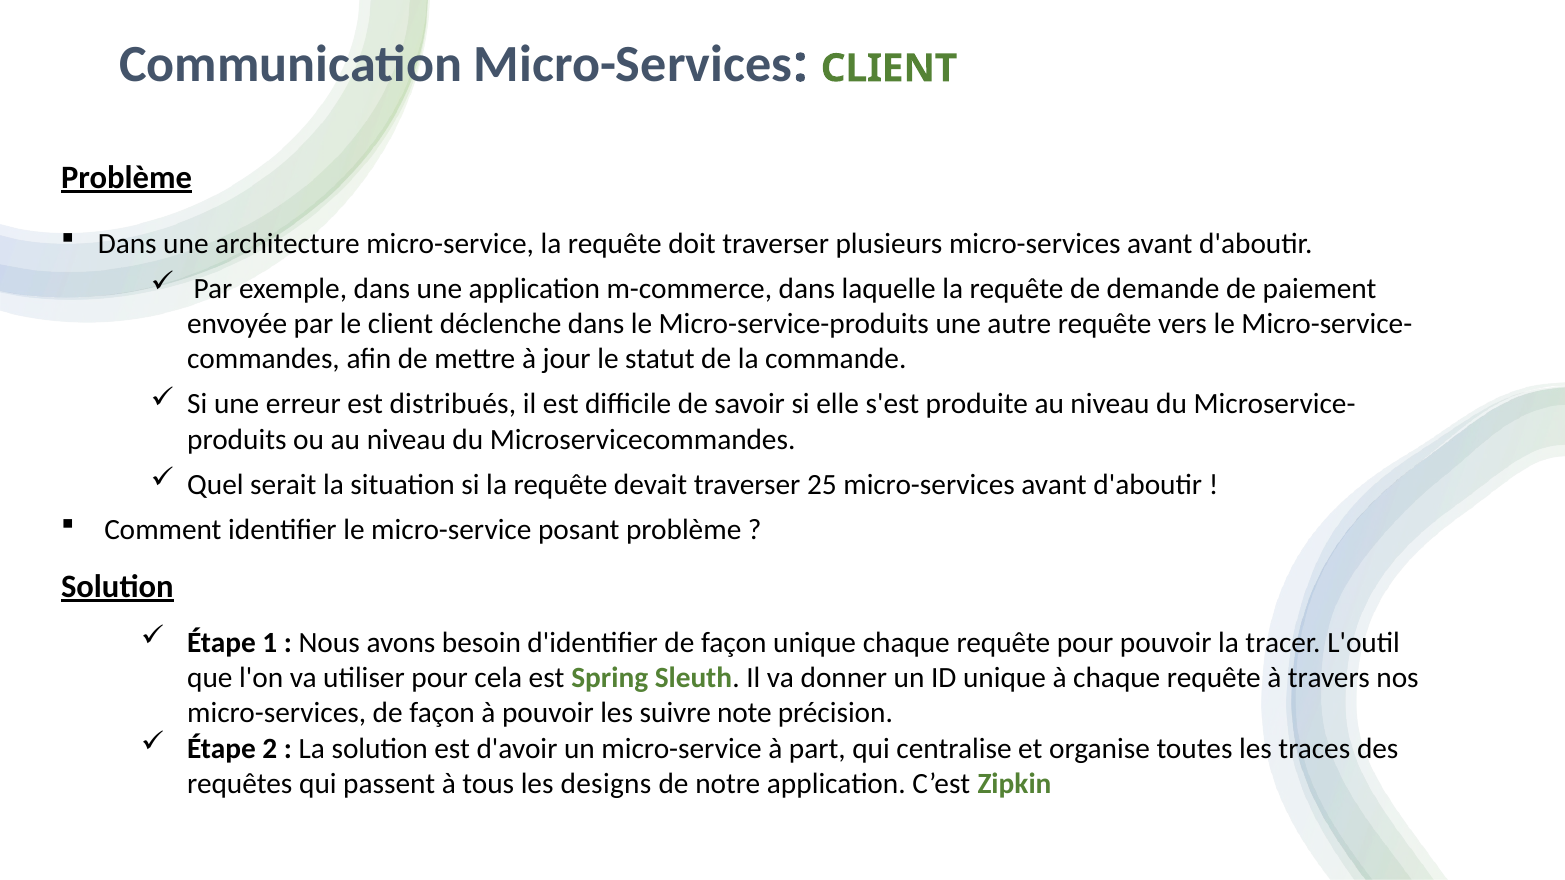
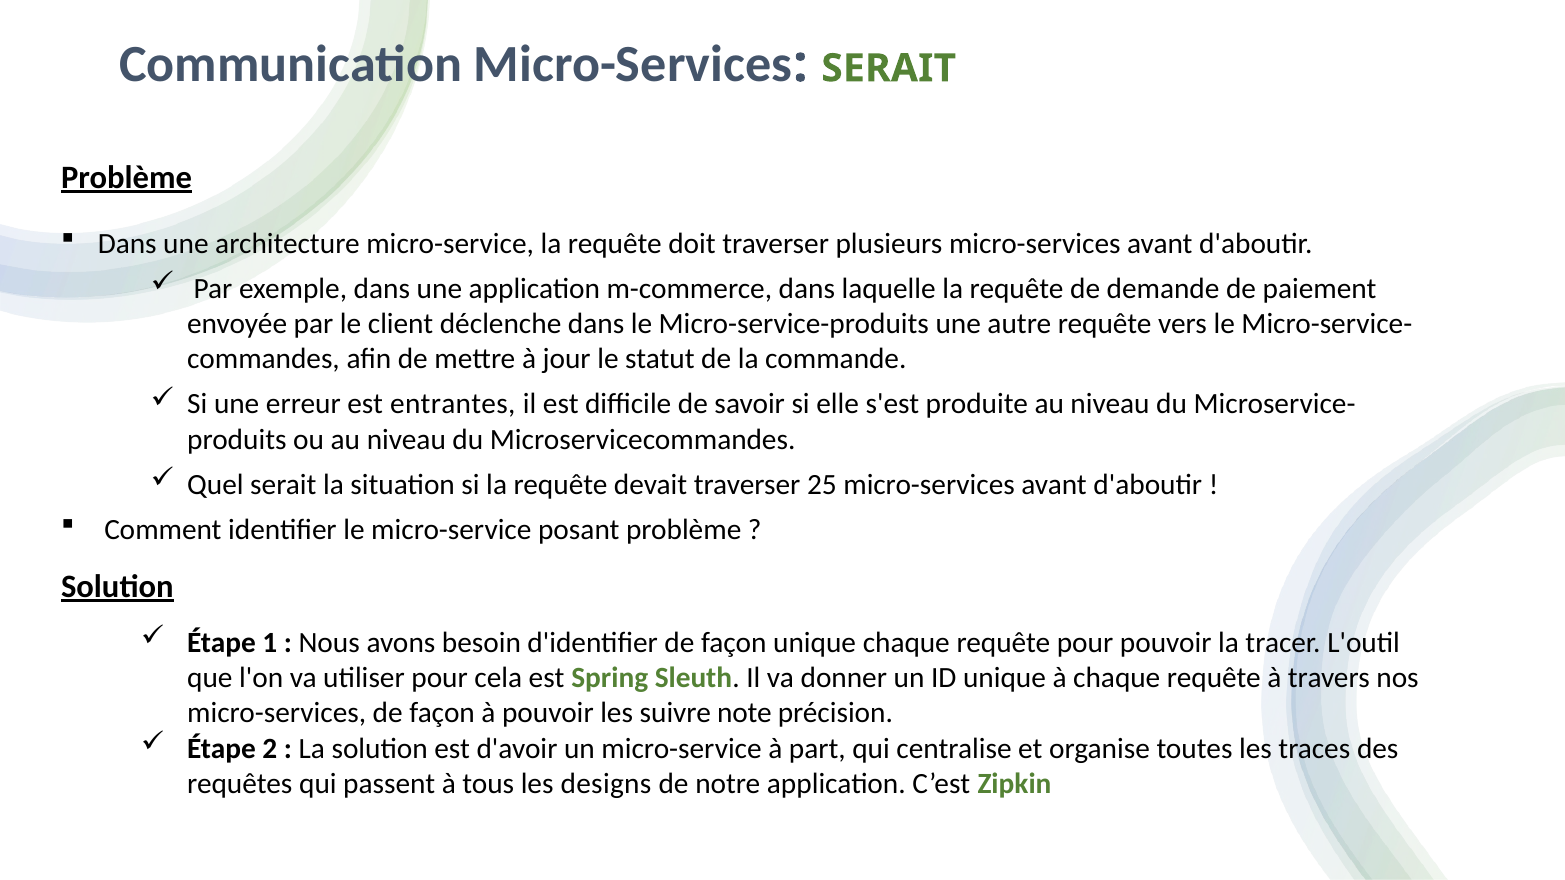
CLIENT at (889, 68): CLIENT -> SERAIT
distribués: distribués -> entrantes
